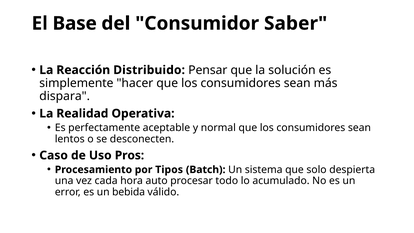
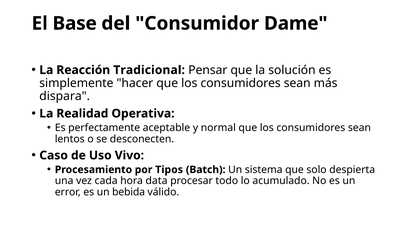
Saber: Saber -> Dame
Distribuido: Distribuido -> Tradicional
Pros: Pros -> Vivo
auto: auto -> data
